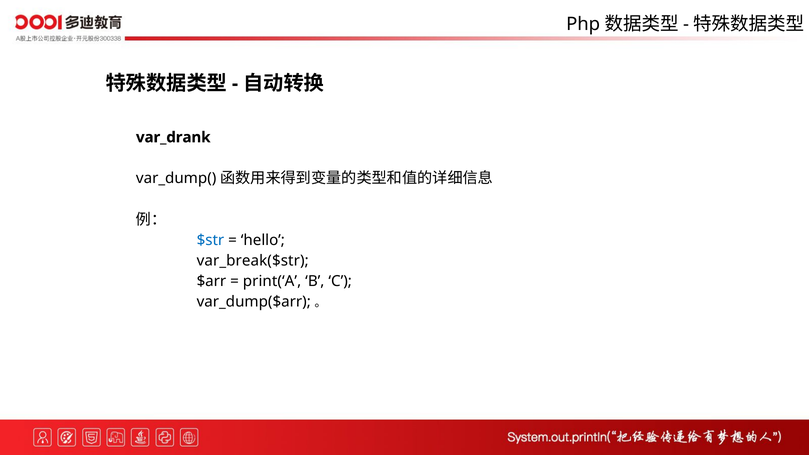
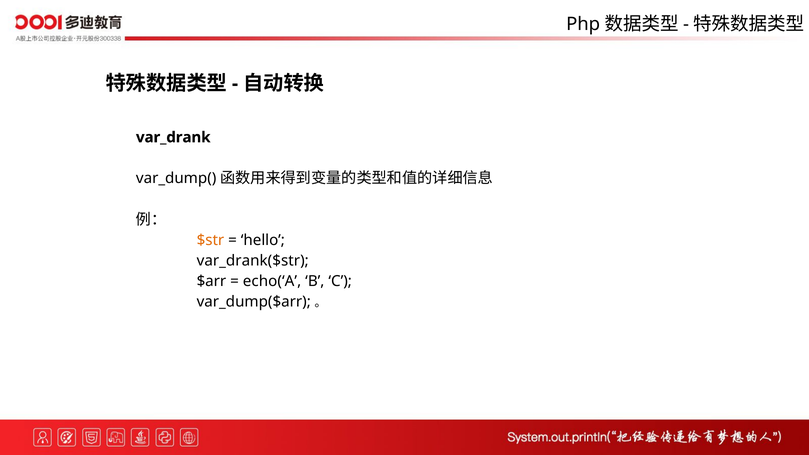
$str colour: blue -> orange
var_break($str: var_break($str -> var_drank($str
print(‘A: print(‘A -> echo(‘A
